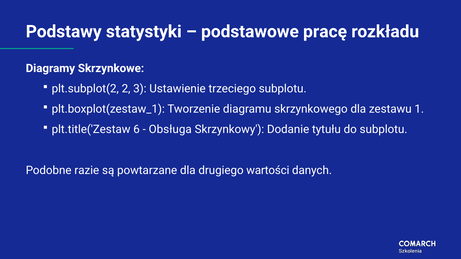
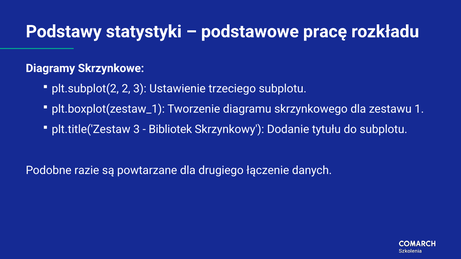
plt.title('Zestaw 6: 6 -> 3
Obsługa: Obsługa -> Bibliotek
wartości: wartości -> łączenie
